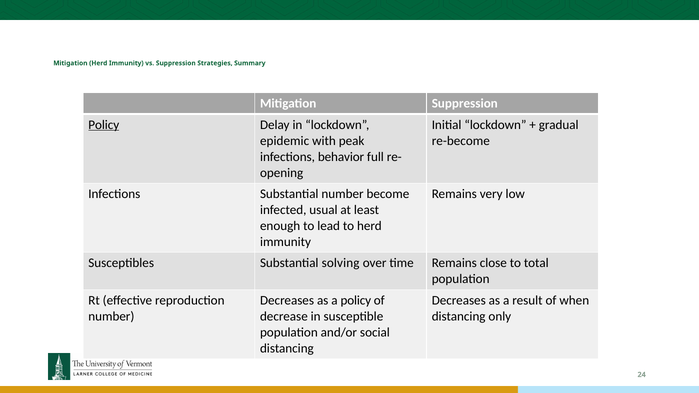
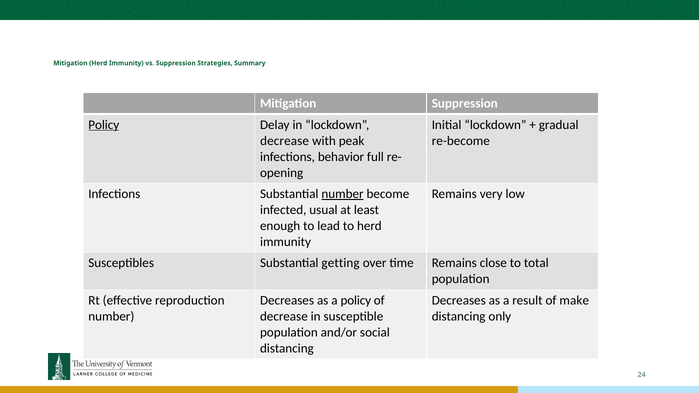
epidemic at (285, 141): epidemic -> decrease
number at (343, 194) underline: none -> present
solving: solving -> getting
when: when -> make
